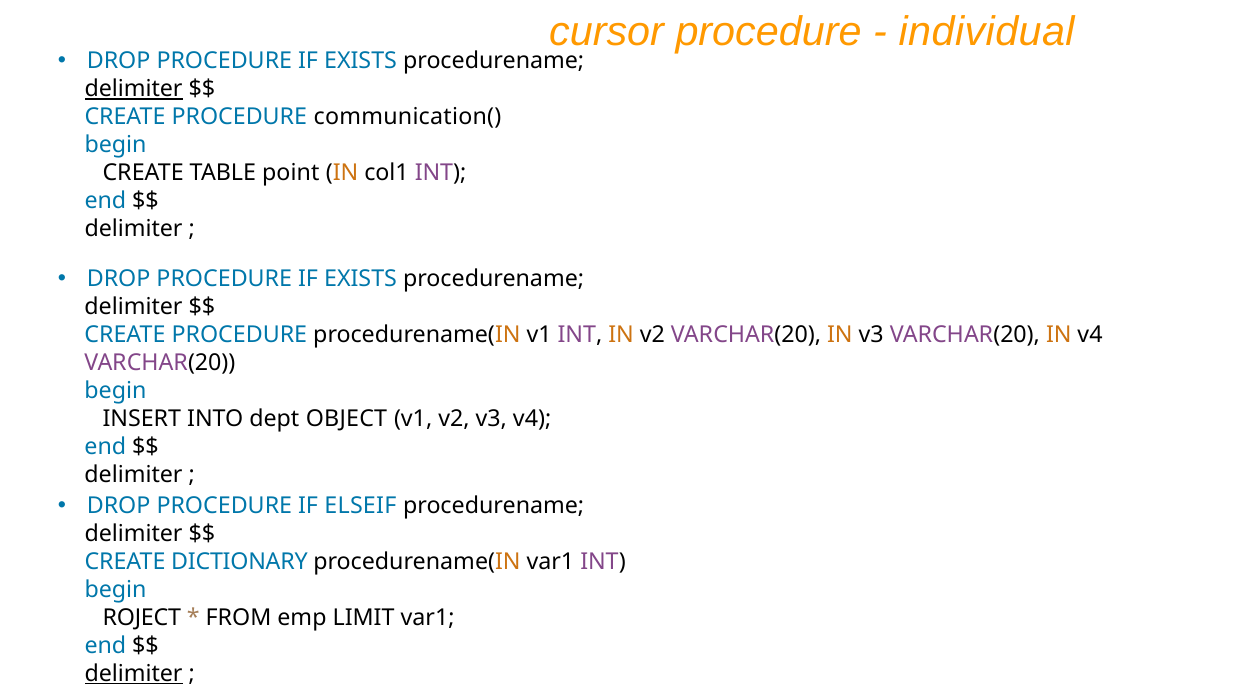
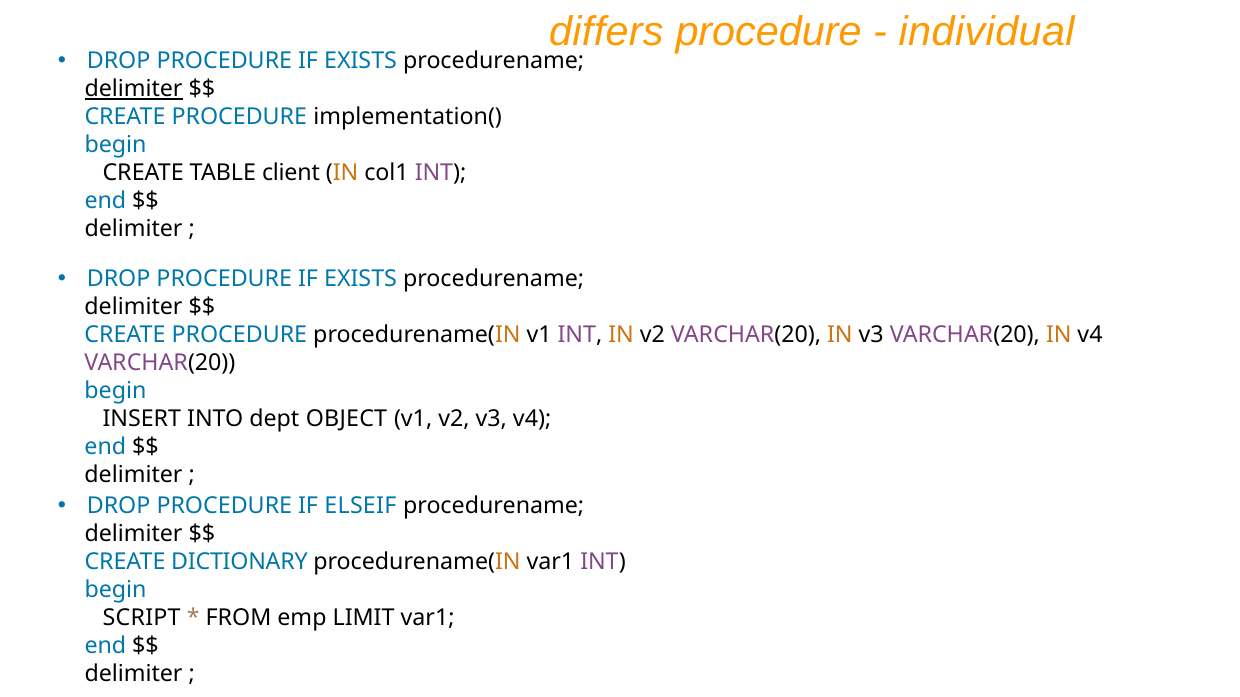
cursor: cursor -> differs
communication(: communication( -> implementation(
point: point -> client
ROJECT: ROJECT -> SCRIPT
delimiter at (134, 674) underline: present -> none
